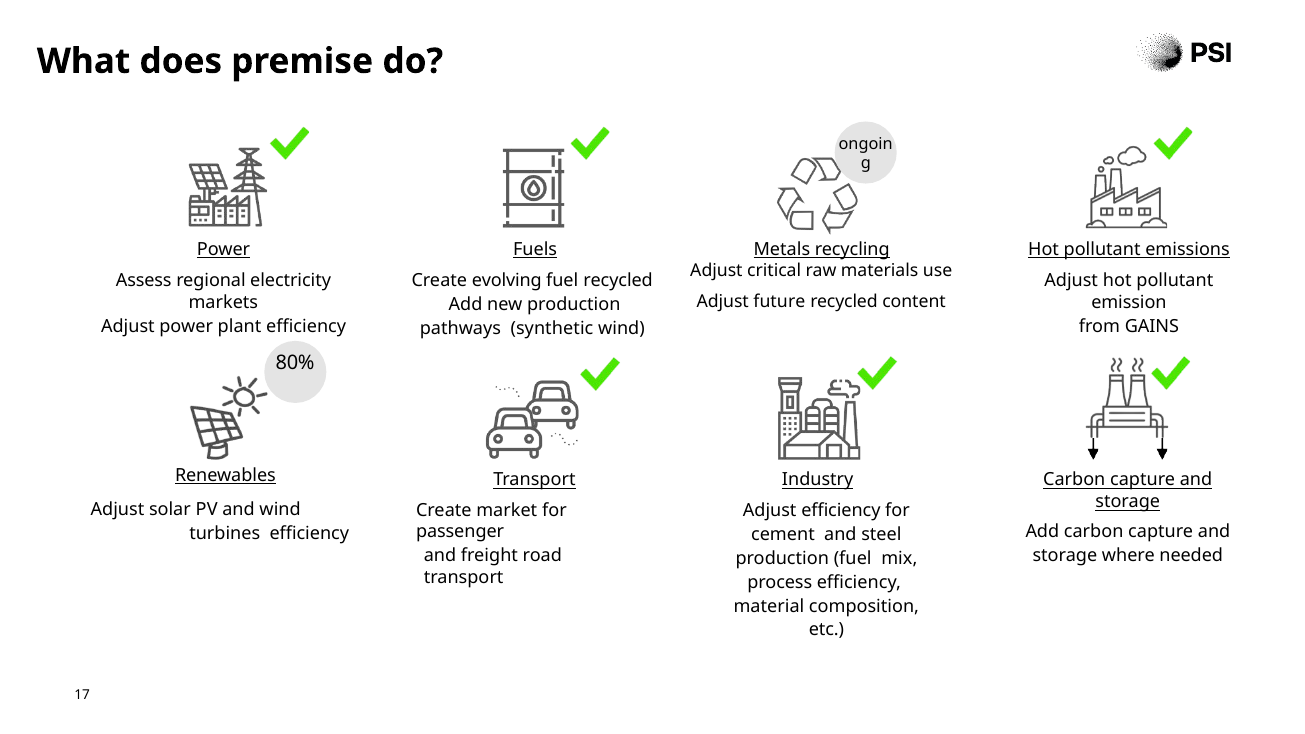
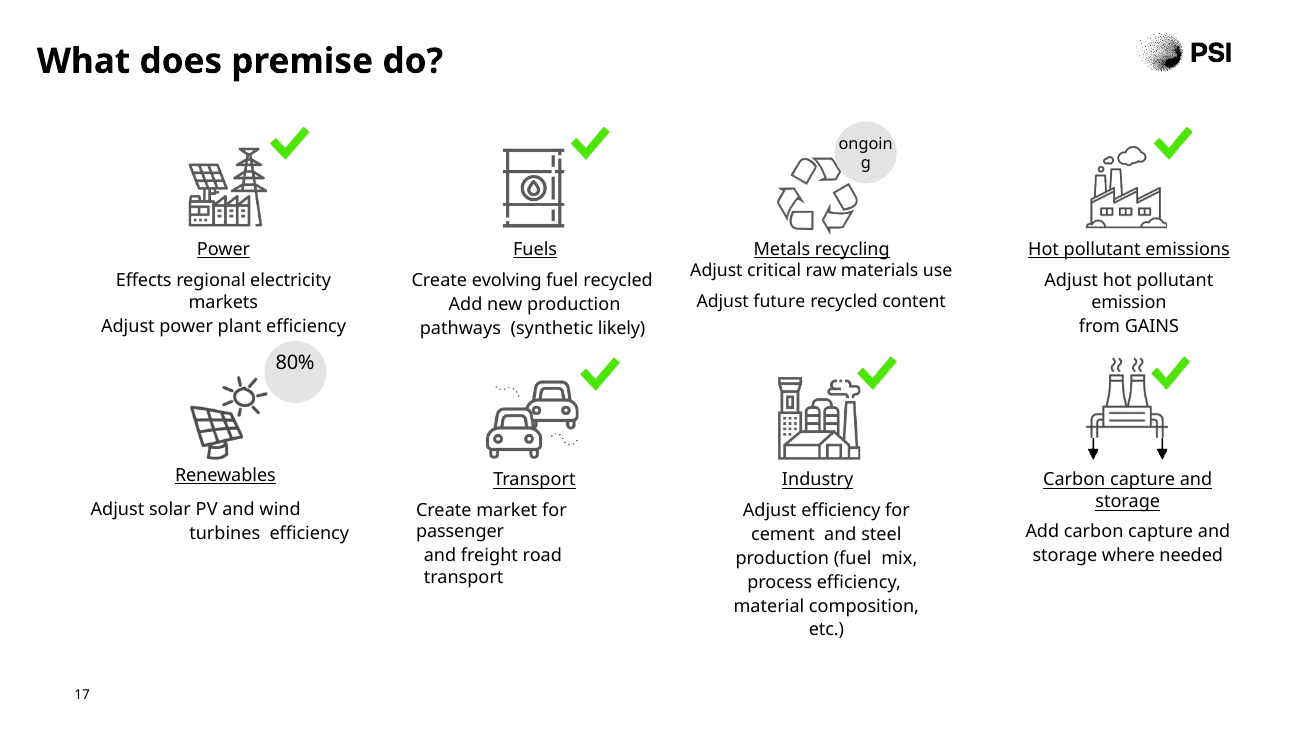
Assess: Assess -> Effects
synthetic wind: wind -> likely
